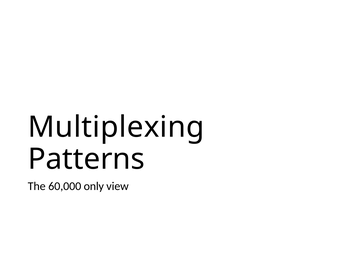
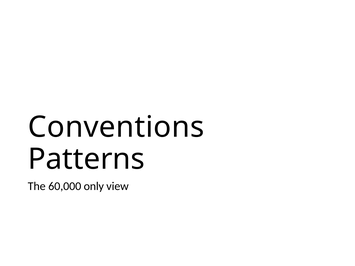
Multiplexing: Multiplexing -> Conventions
